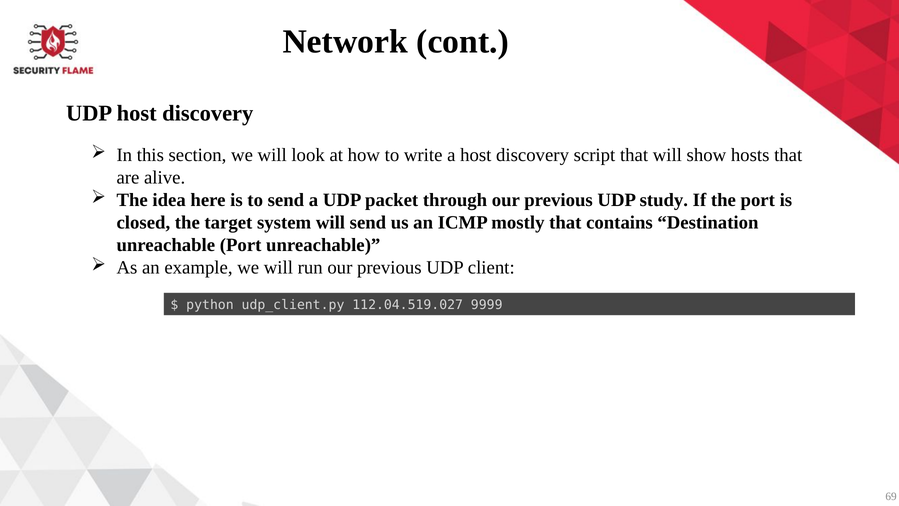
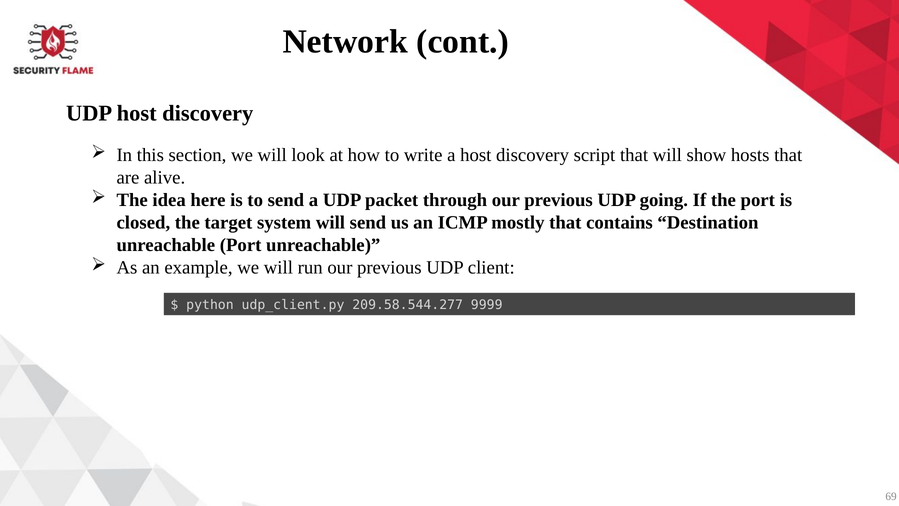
study: study -> going
112.04.519.027: 112.04.519.027 -> 209.58.544.277
